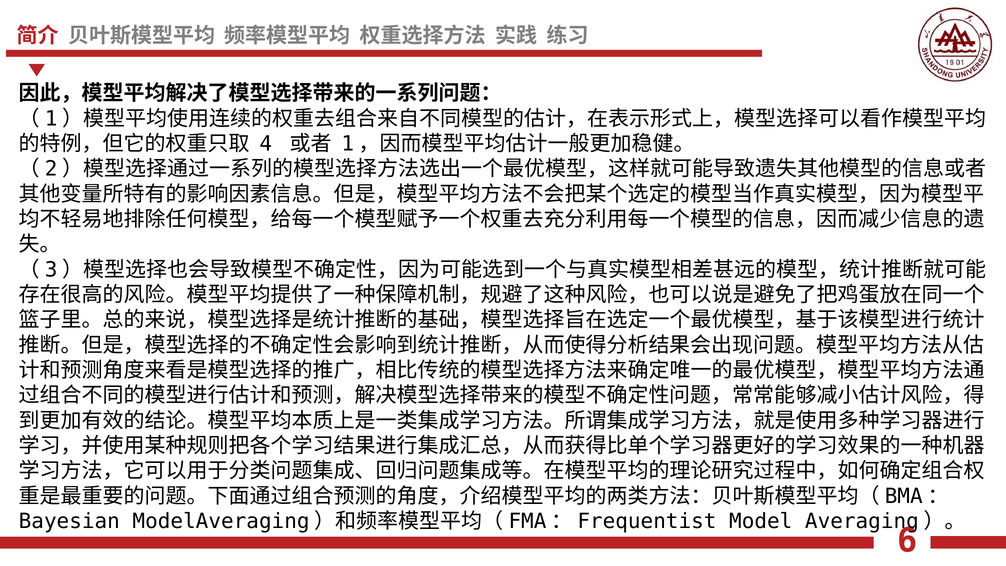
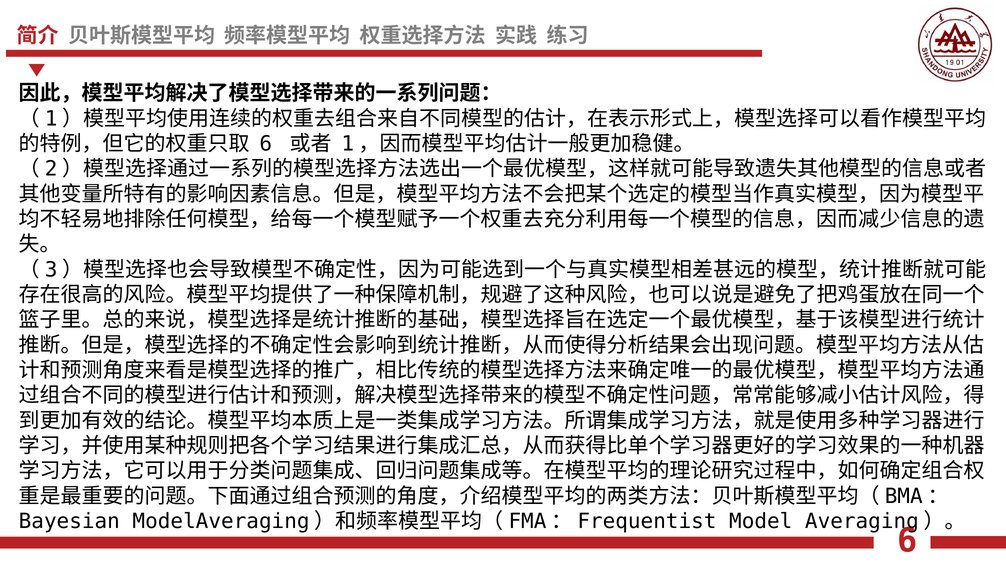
4 at (266, 144): 4 -> 6
